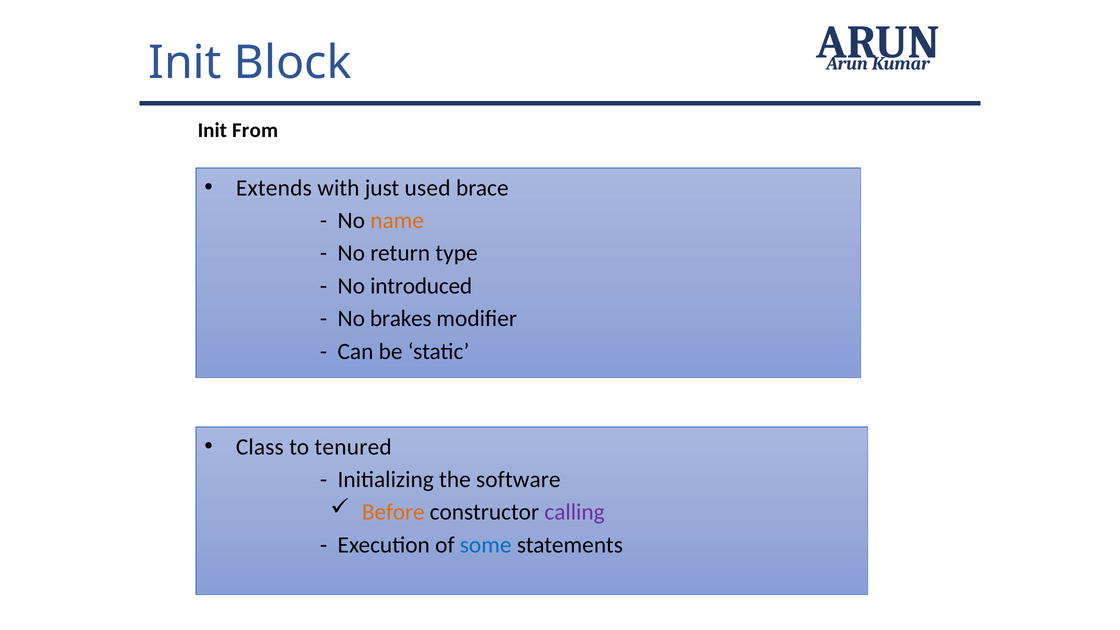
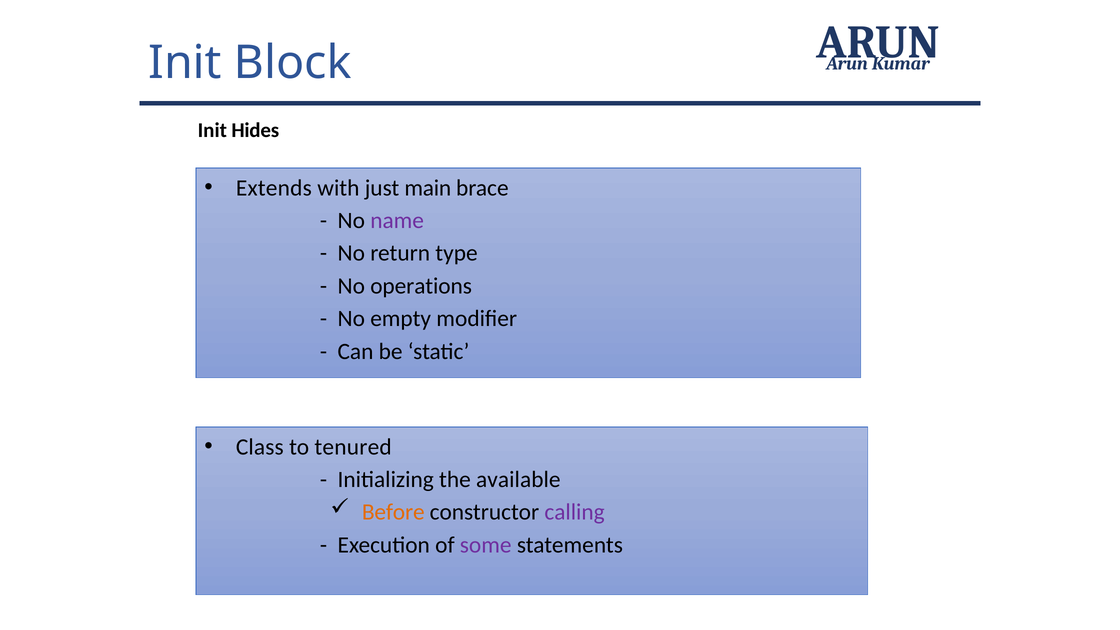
From: From -> Hides
used: used -> main
name colour: orange -> purple
introduced: introduced -> operations
brakes: brakes -> empty
software: software -> available
some colour: blue -> purple
